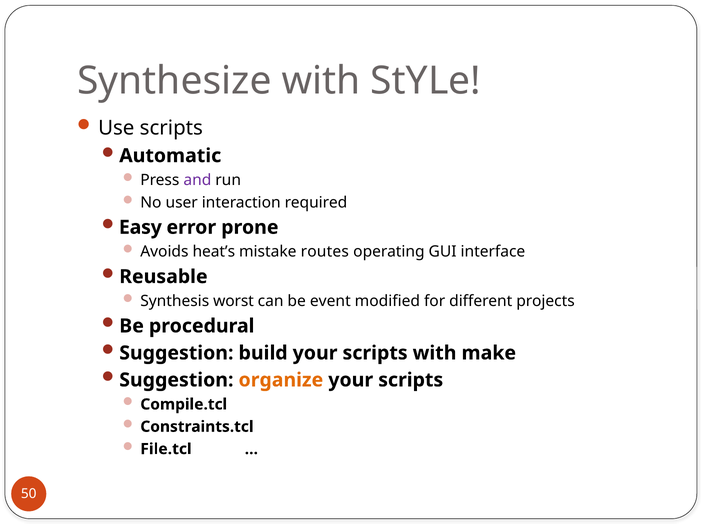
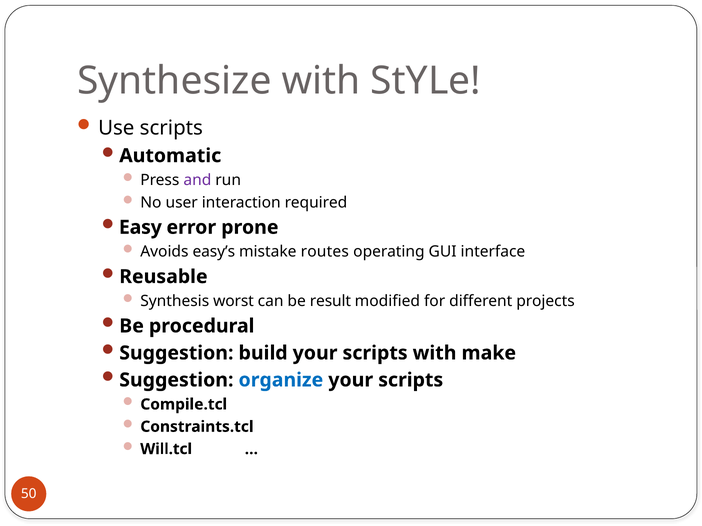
heat’s: heat’s -> easy’s
event: event -> result
organize colour: orange -> blue
File.tcl: File.tcl -> Will.tcl
